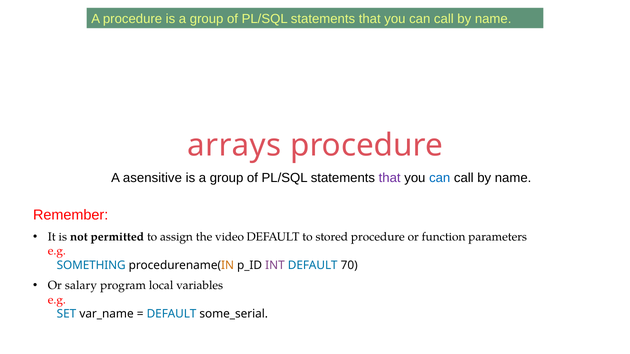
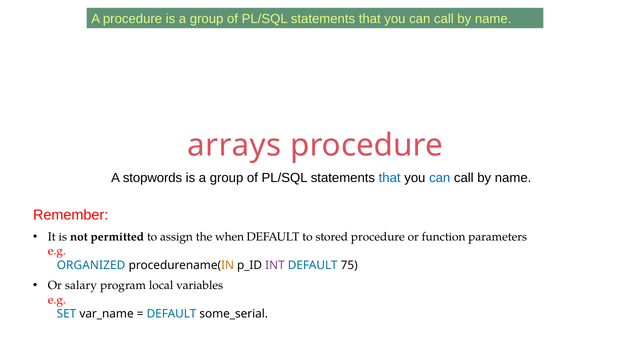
asensitive: asensitive -> stopwords
that at (390, 178) colour: purple -> blue
video: video -> when
SOMETHING: SOMETHING -> ORGANIZED
70: 70 -> 75
